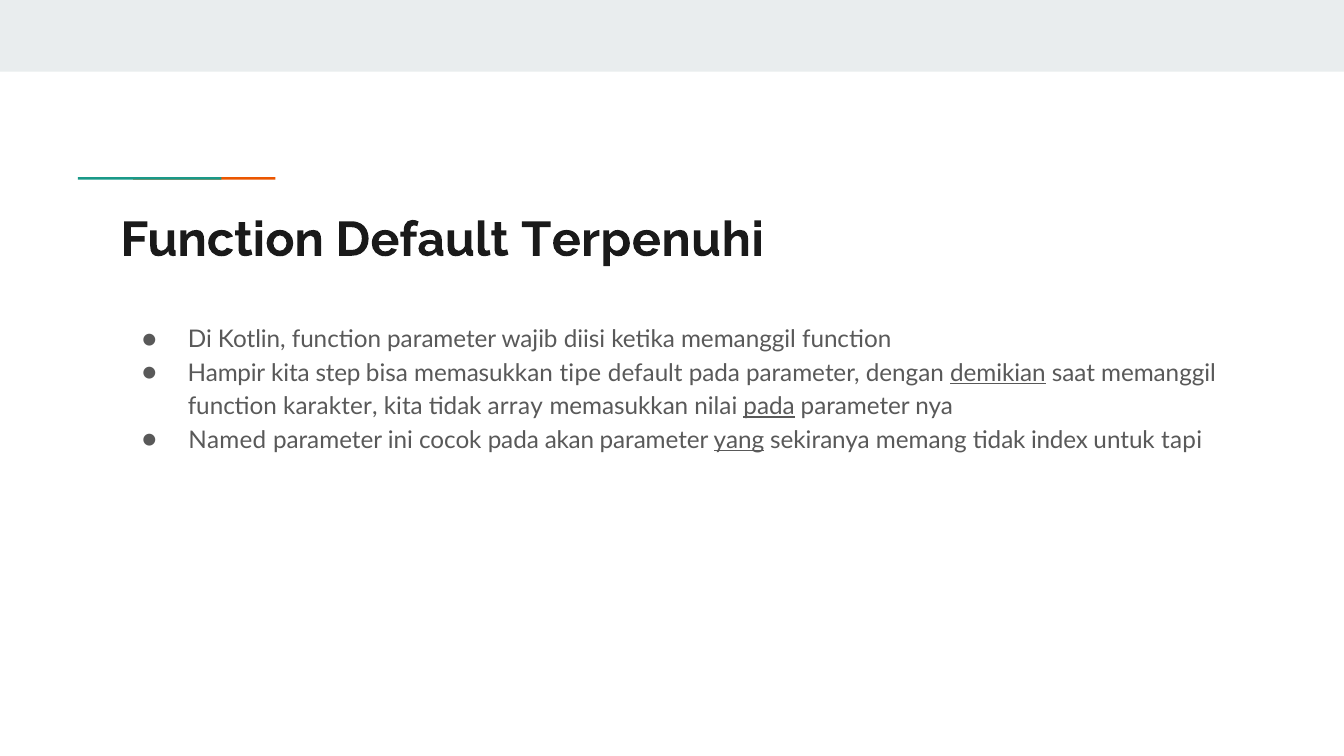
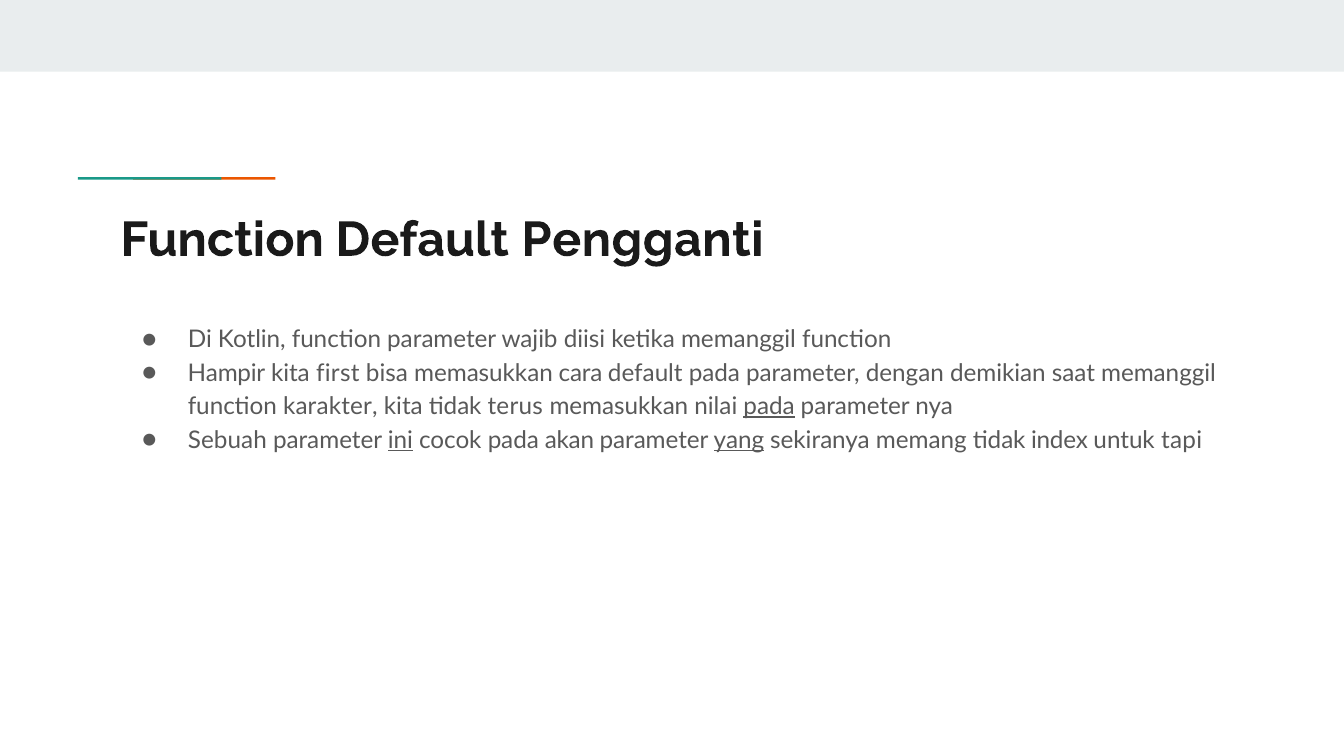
Terpenuhi: Terpenuhi -> Pengganti
step: step -> first
tipe: tipe -> cara
demikian underline: present -> none
array: array -> terus
Named: Named -> Sebuah
ini underline: none -> present
